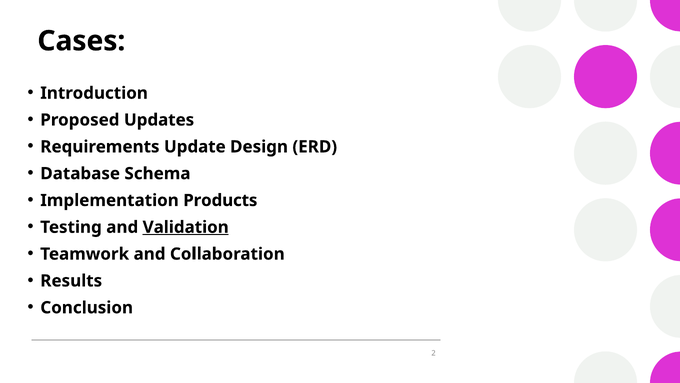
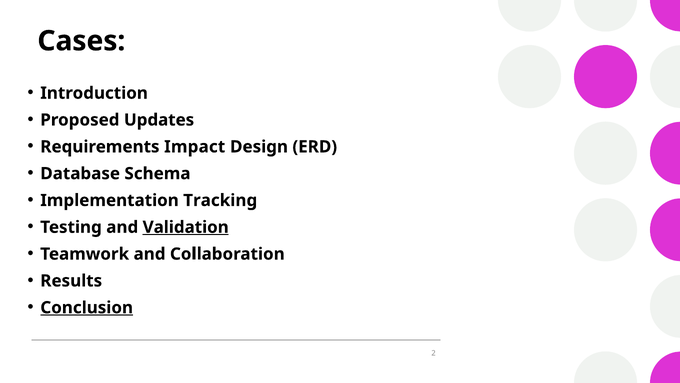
Update: Update -> Impact
Products: Products -> Tracking
Conclusion underline: none -> present
